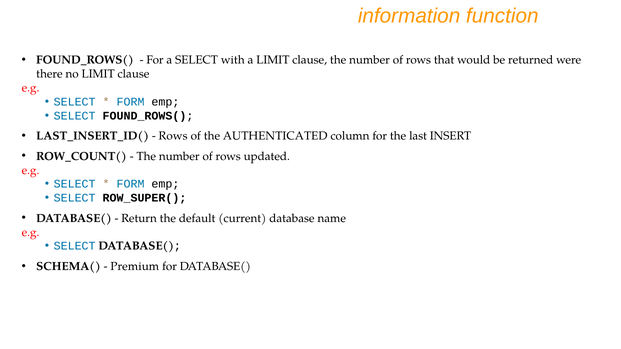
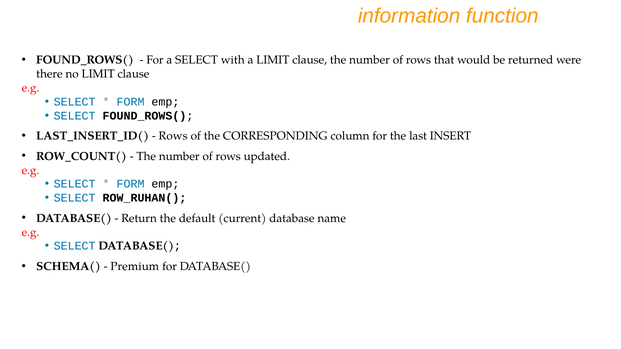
AUTHENTICATED: AUTHENTICATED -> CORRESPONDING
ROW_SUPER(: ROW_SUPER( -> ROW_RUHAN(
